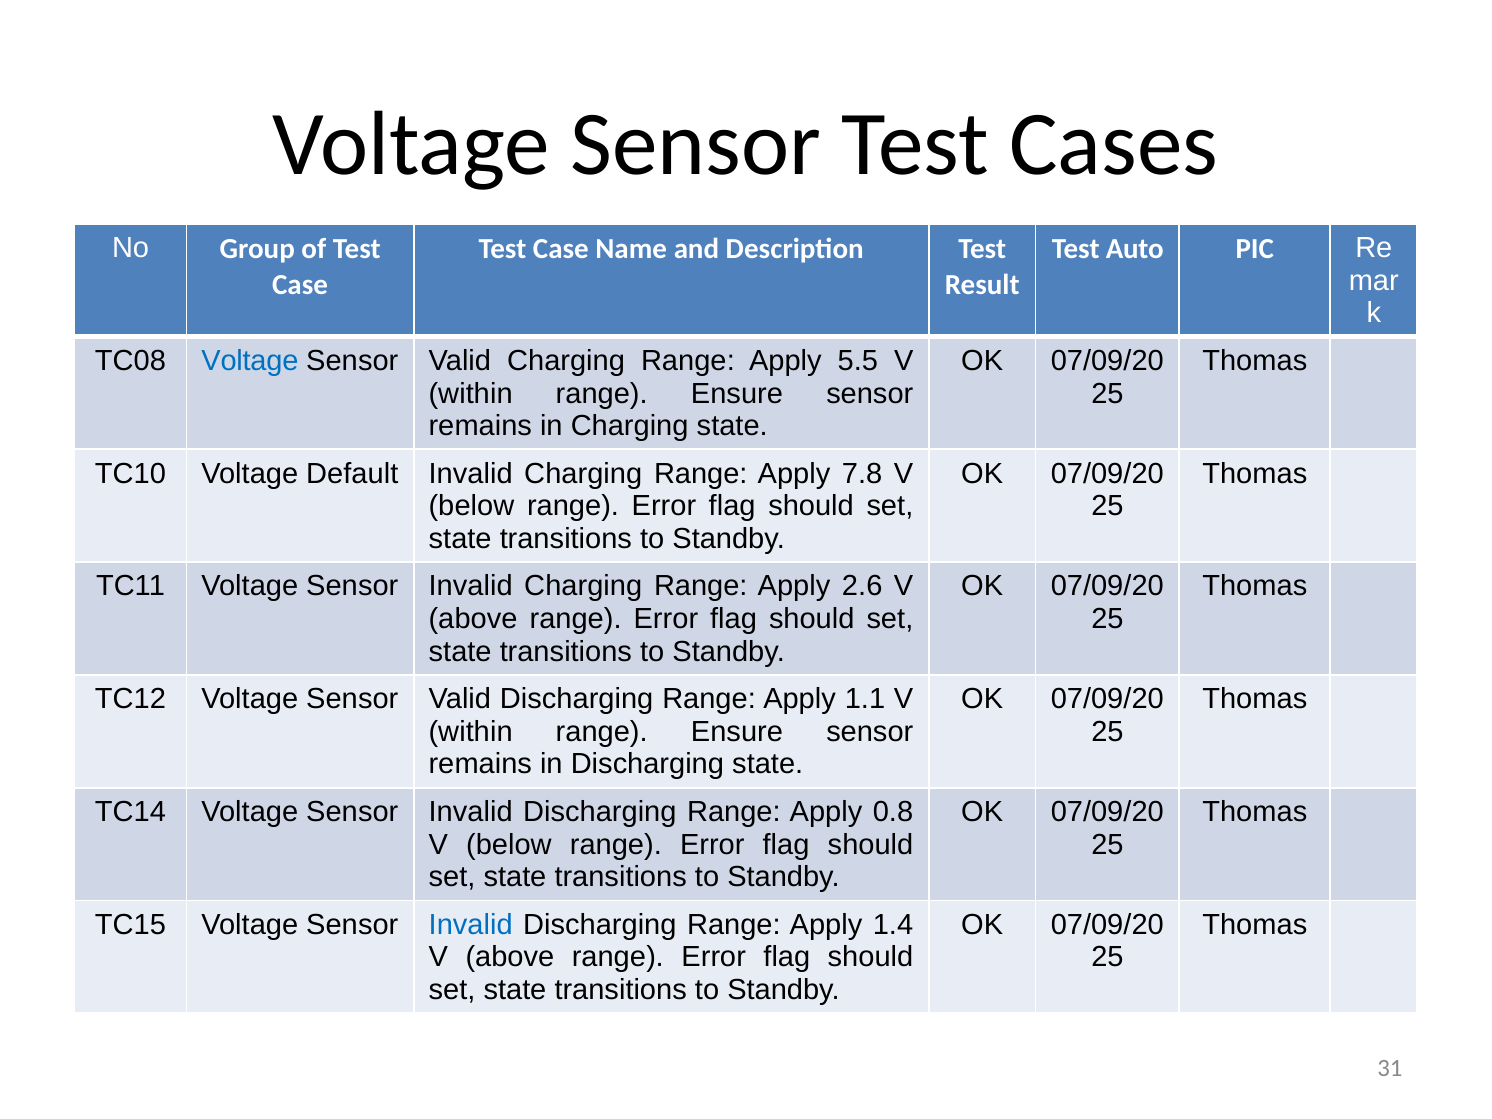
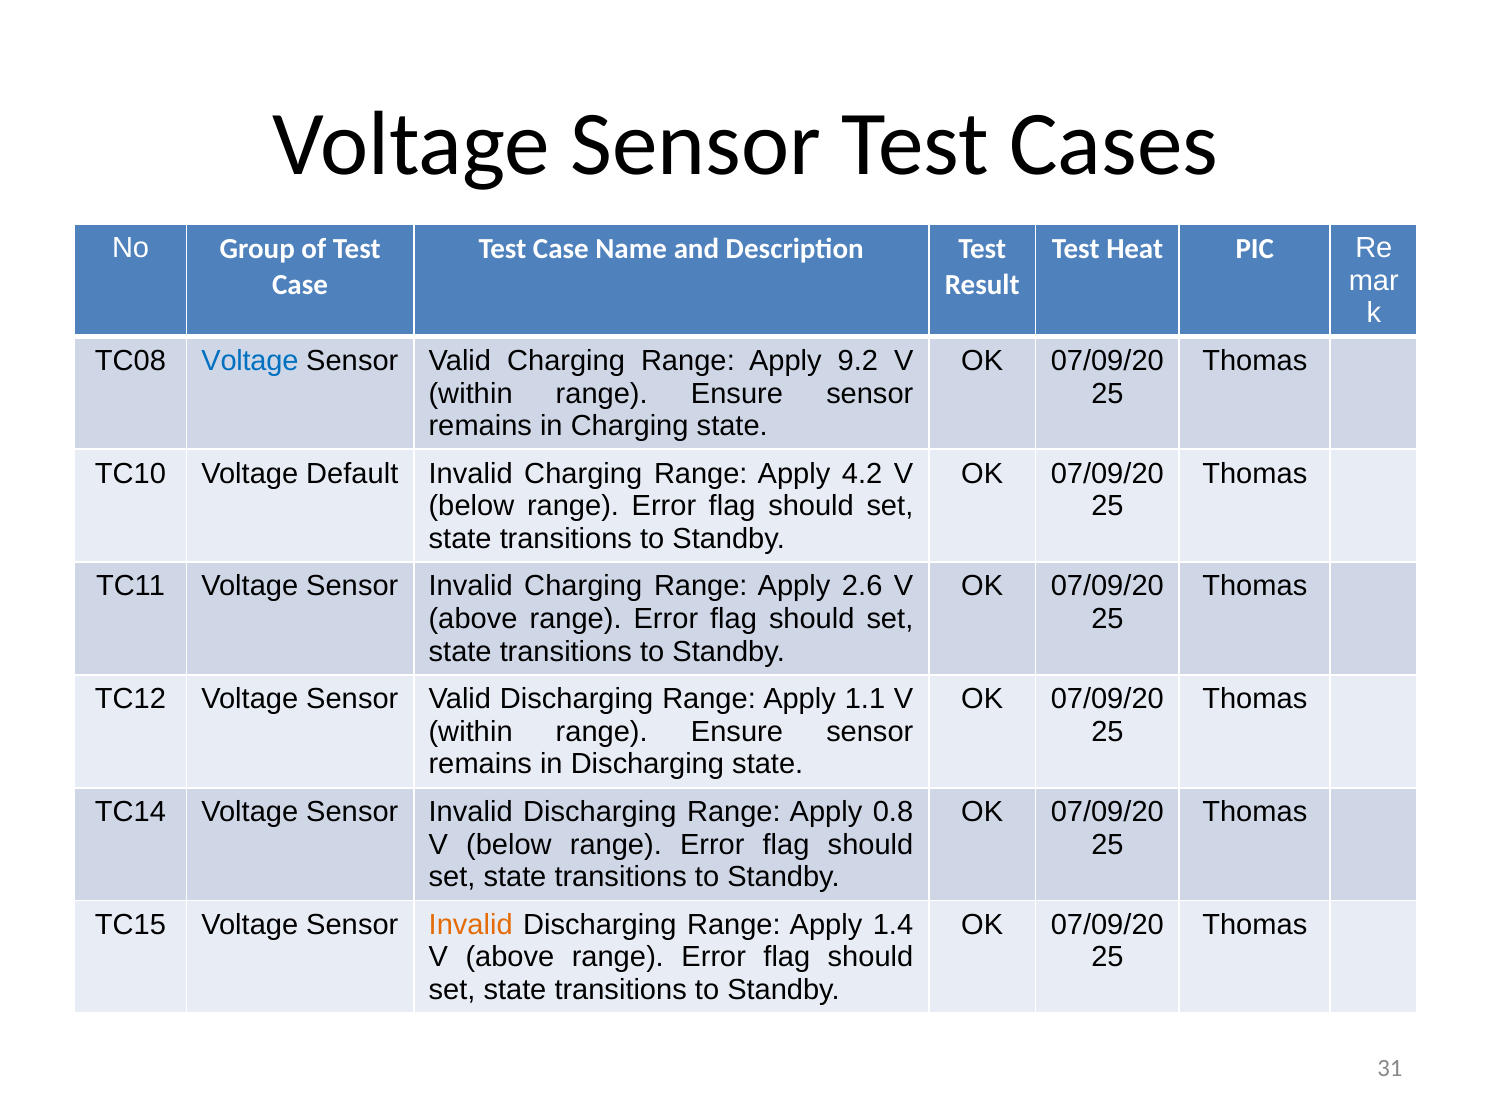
Auto: Auto -> Heat
5.5: 5.5 -> 9.2
7.8: 7.8 -> 4.2
Invalid at (471, 925) colour: blue -> orange
